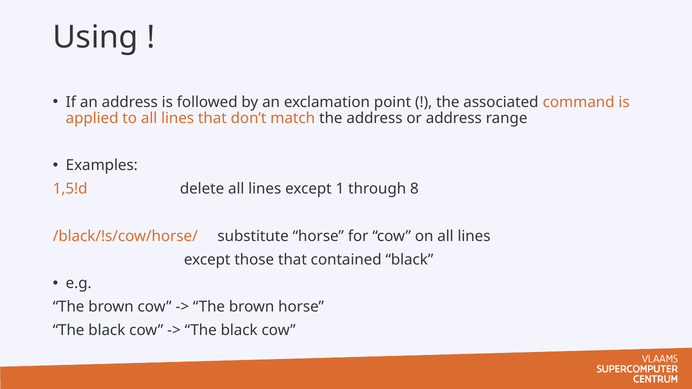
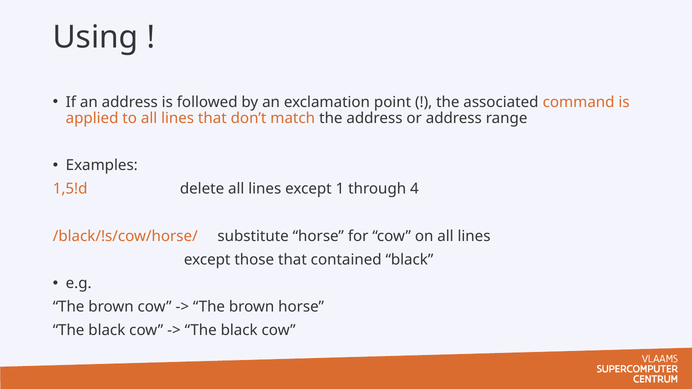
8: 8 -> 4
